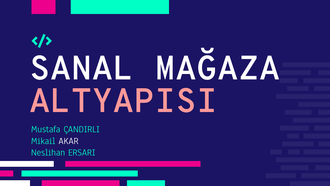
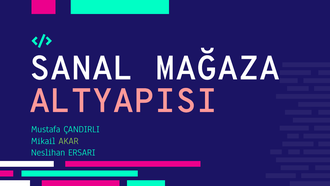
AKAR colour: white -> light green
